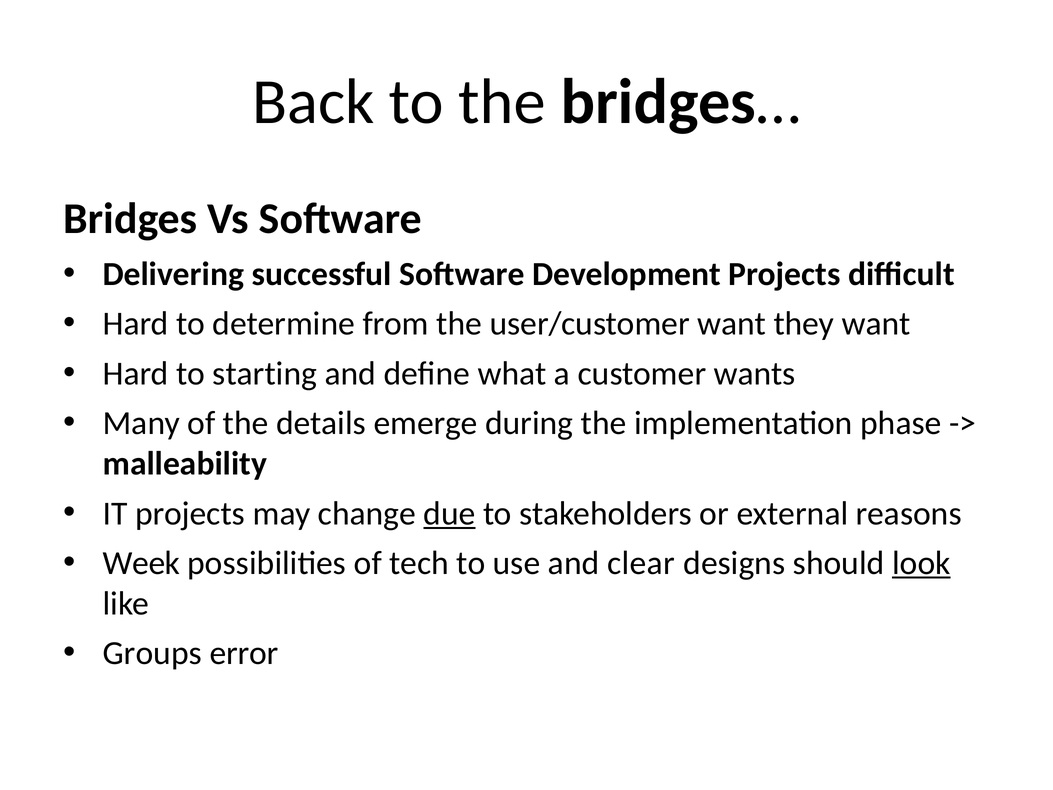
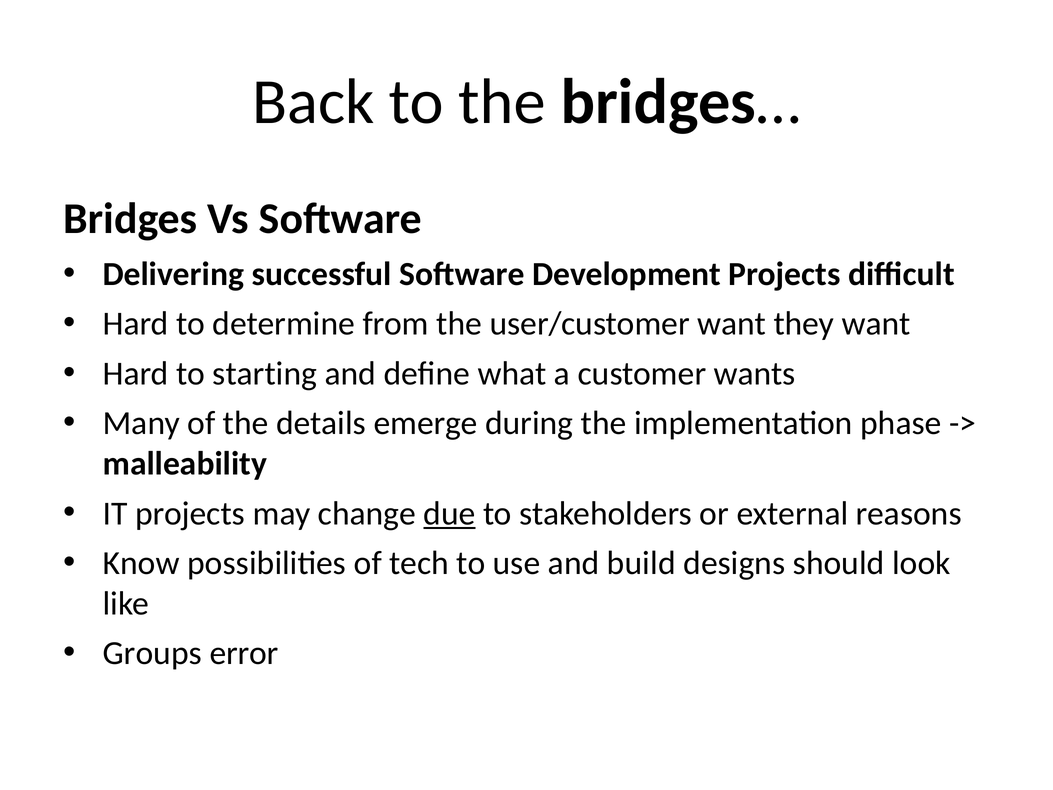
Week: Week -> Know
clear: clear -> build
look underline: present -> none
